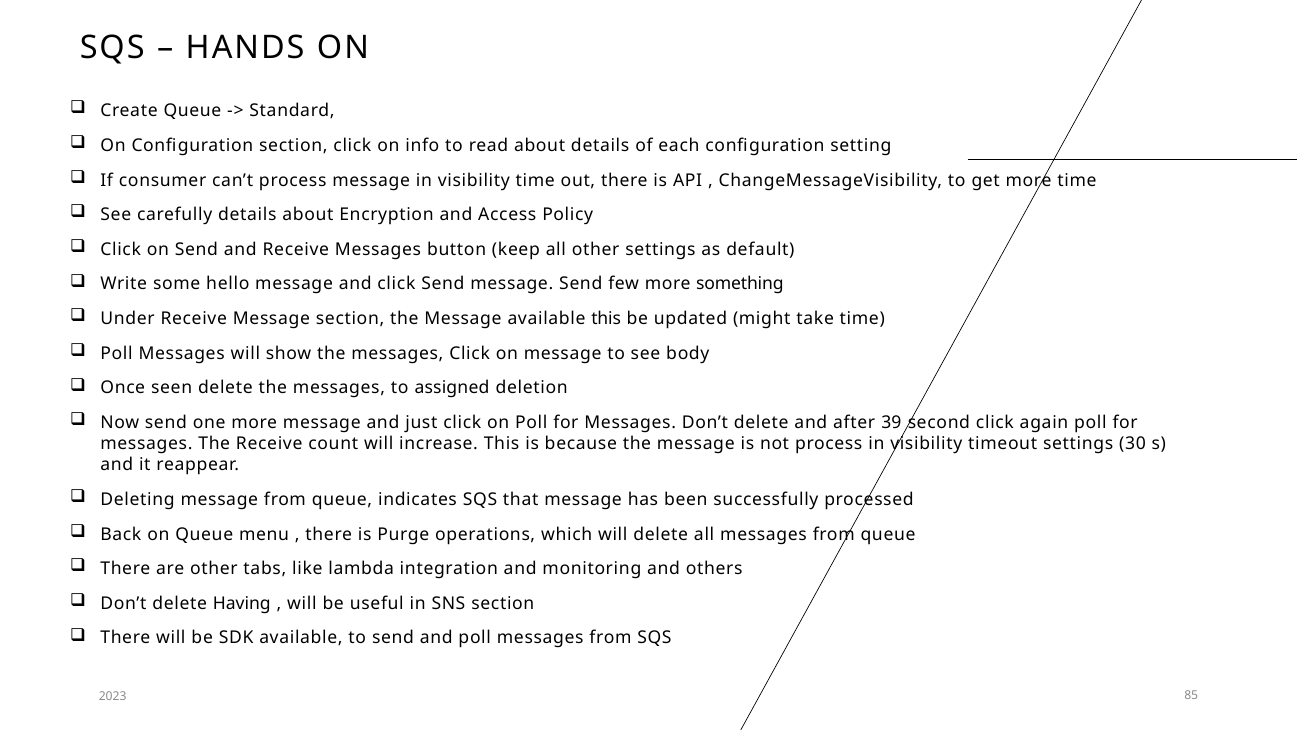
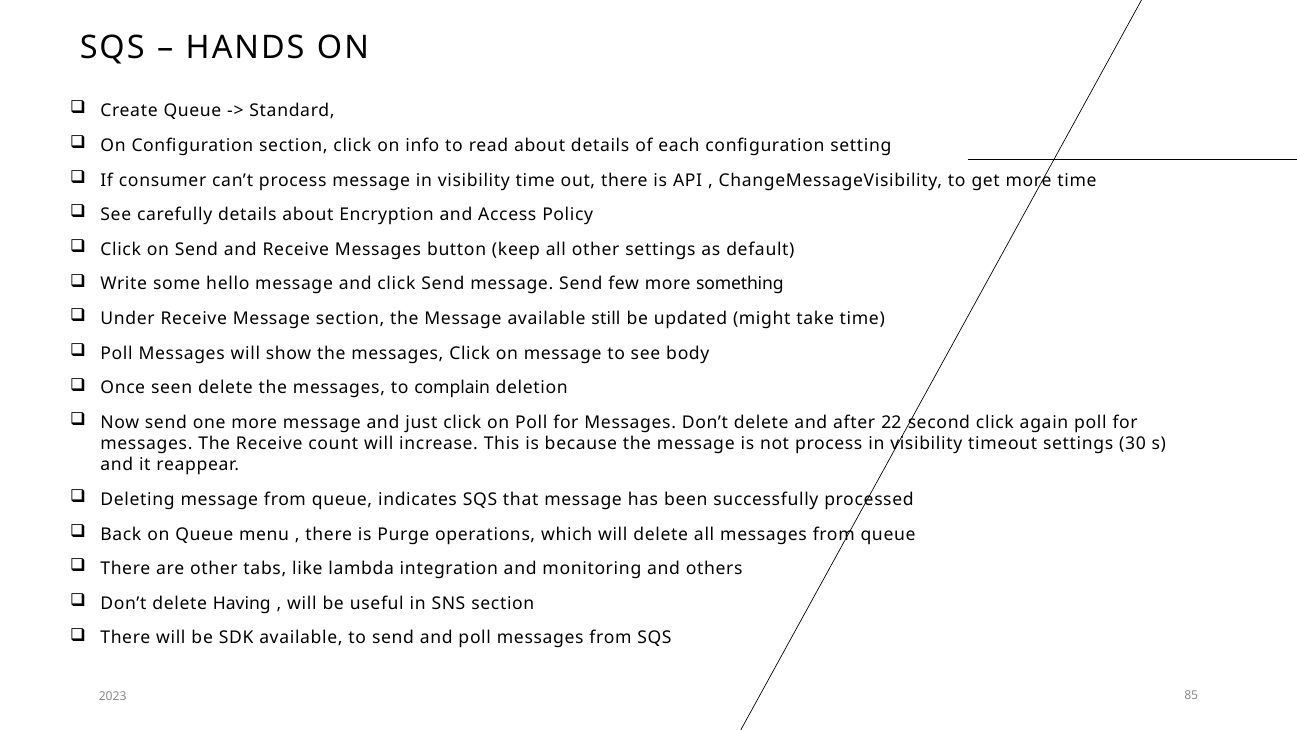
available this: this -> still
assigned: assigned -> complain
39: 39 -> 22
